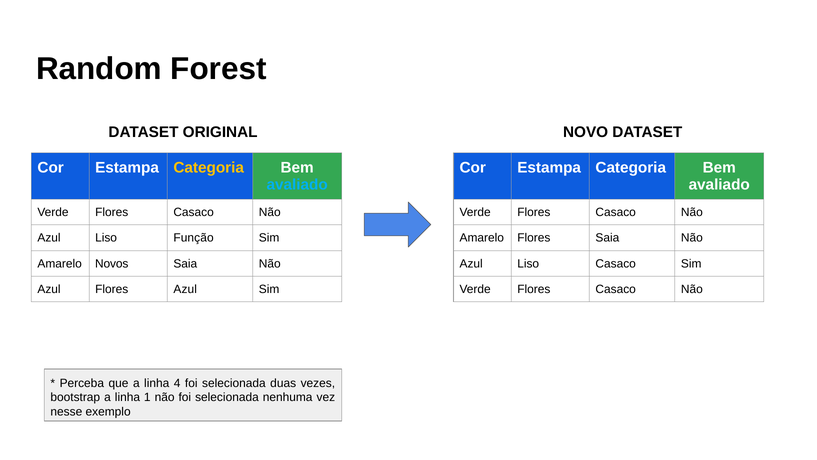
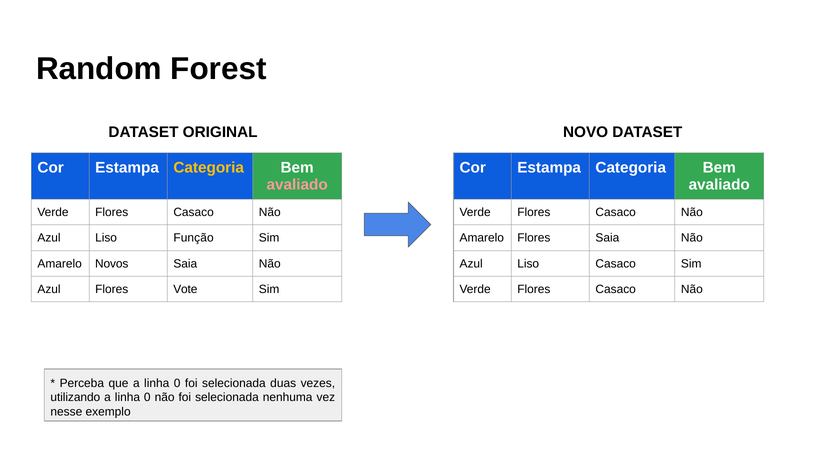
avaliado at (297, 185) colour: light blue -> pink
Flores Azul: Azul -> Vote
que a linha 4: 4 -> 0
bootstrap: bootstrap -> utilizando
1 at (147, 397): 1 -> 0
